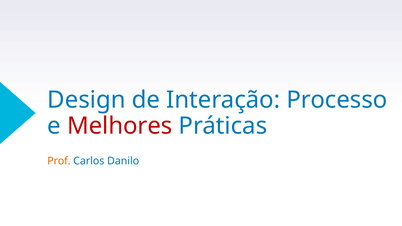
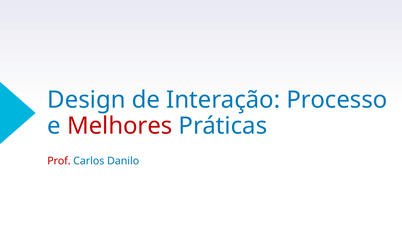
Prof colour: orange -> red
